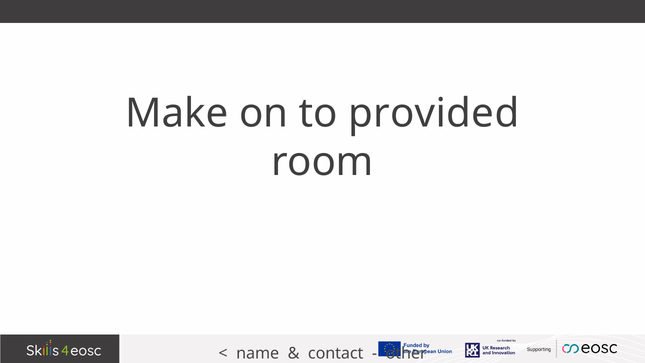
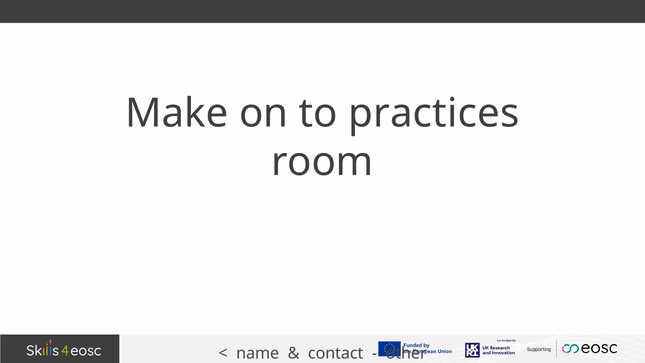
provided: provided -> practices
